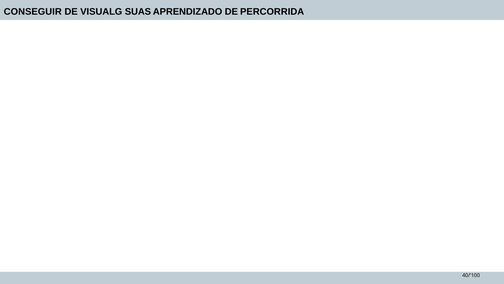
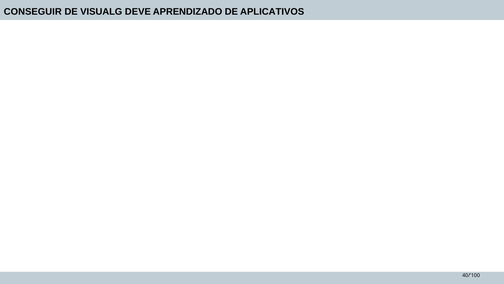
SUAS: SUAS -> DEVE
PERCORRIDA: PERCORRIDA -> APLICATIVOS
